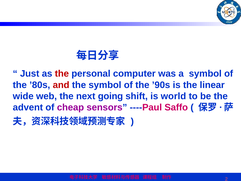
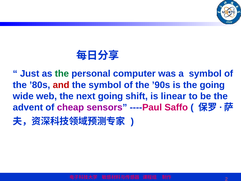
the at (62, 74) colour: red -> green
the linear: linear -> going
world: world -> linear
